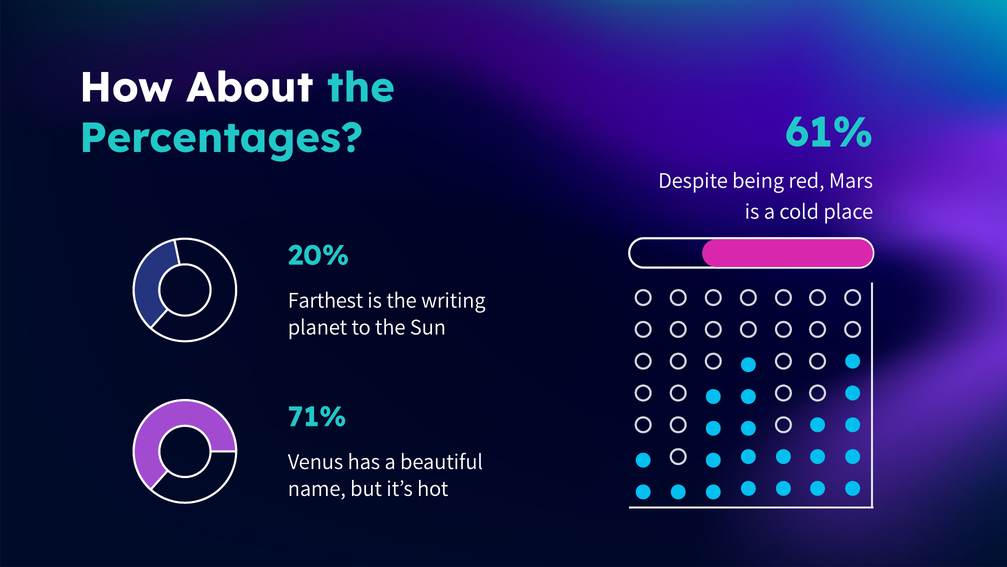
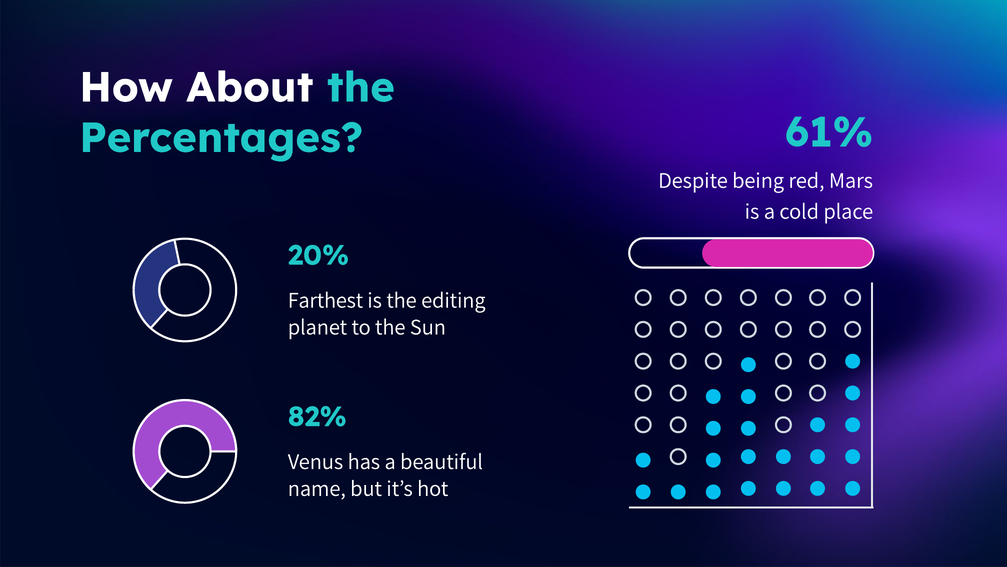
writing: writing -> editing
71%: 71% -> 82%
